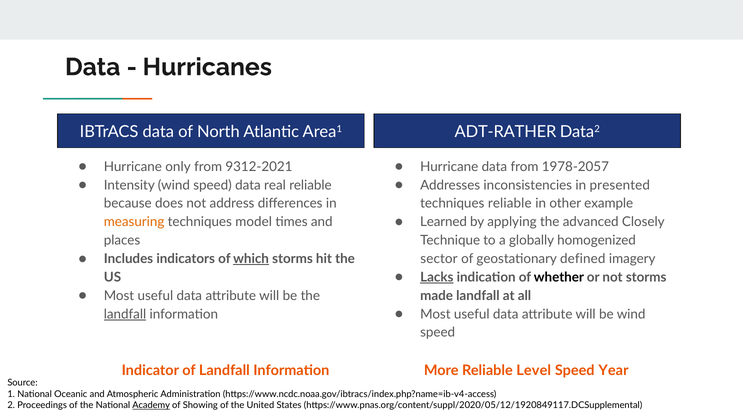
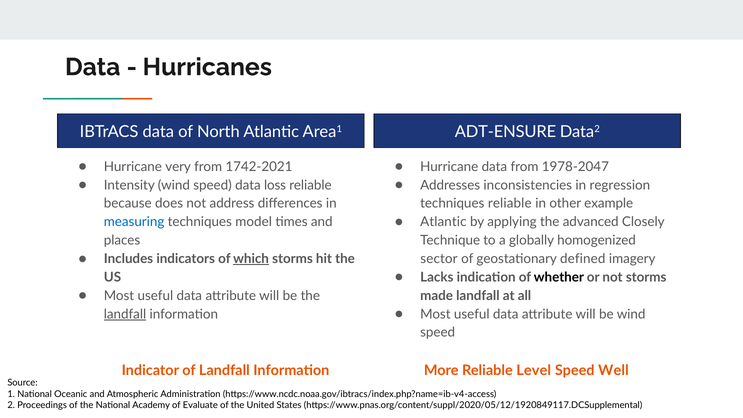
ADT-RATHER: ADT-RATHER -> ADT-ENSURE
only: only -> very
9312-2021: 9312-2021 -> 1742-2021
1978-2057: 1978-2057 -> 1978-2047
real: real -> loss
presented: presented -> regression
Learned at (444, 222): Learned -> Atlantic
measuring colour: orange -> blue
Lacks underline: present -> none
Year: Year -> Well
Academy underline: present -> none
Showing: Showing -> Evaluate
